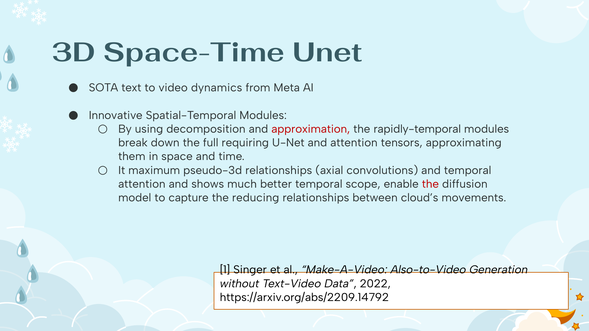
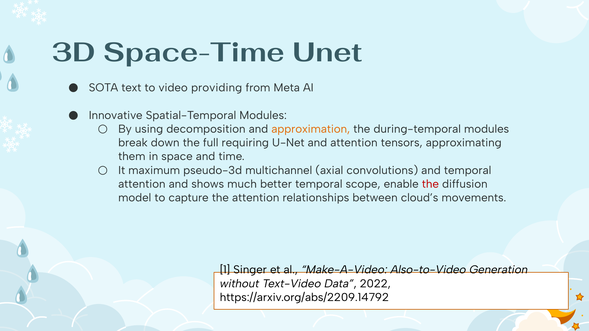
dynamics: dynamics -> providing
approximation colour: red -> orange
rapidly-temporal: rapidly-temporal -> during-temporal
pseudo-3d relationships: relationships -> multichannel
the reducing: reducing -> attention
